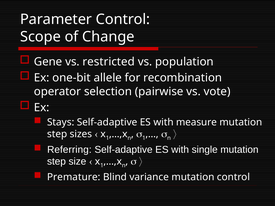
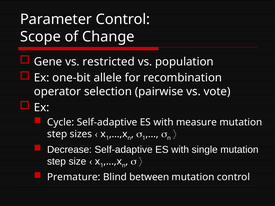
Stays: Stays -> Cycle
Referring: Referring -> Decrease
variance: variance -> between
